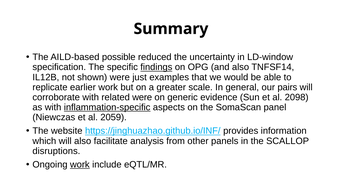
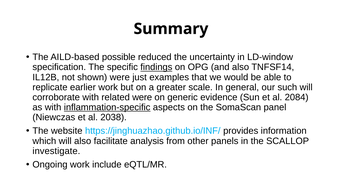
pairs: pairs -> such
2098: 2098 -> 2084
2059: 2059 -> 2038
https://jinghuazhao.github.io/INF/ underline: present -> none
disruptions: disruptions -> investigate
work at (80, 164) underline: present -> none
